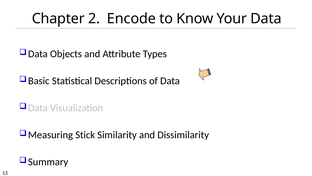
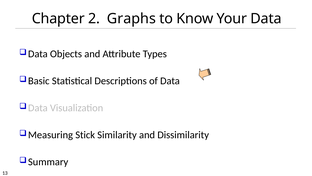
Encode: Encode -> Graphs
